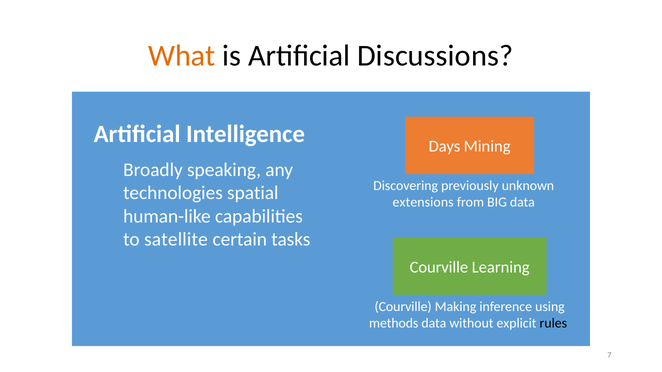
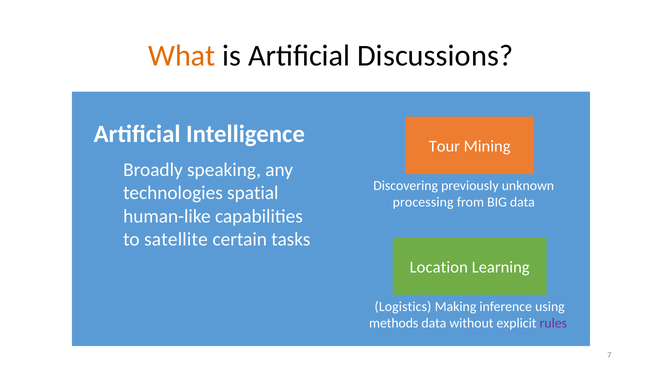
Days: Days -> Tour
extensions: extensions -> processing
Courville at (439, 268): Courville -> Location
Courville at (403, 307): Courville -> Logistics
rules colour: black -> purple
